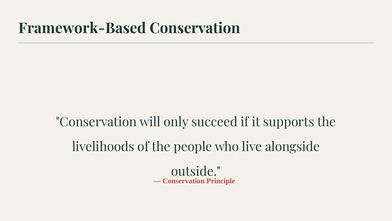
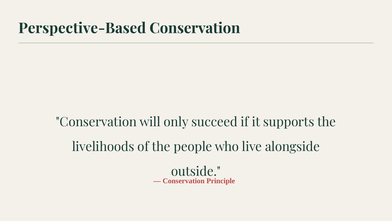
Framework-Based: Framework-Based -> Perspective-Based
